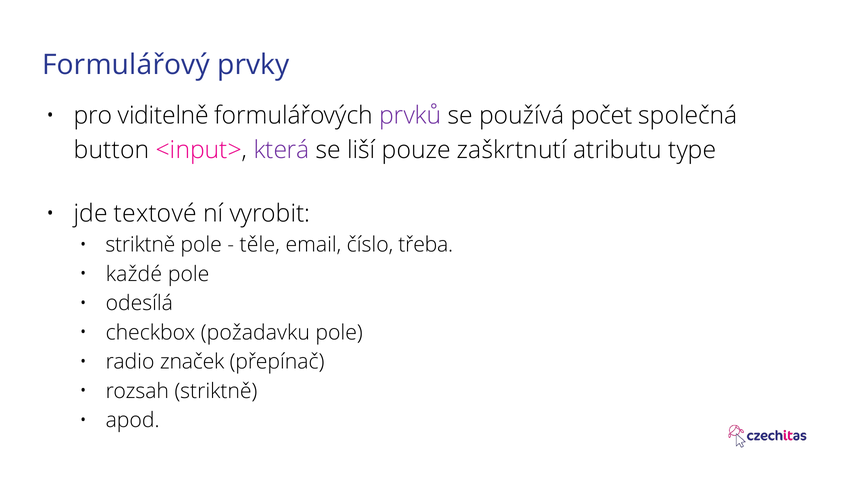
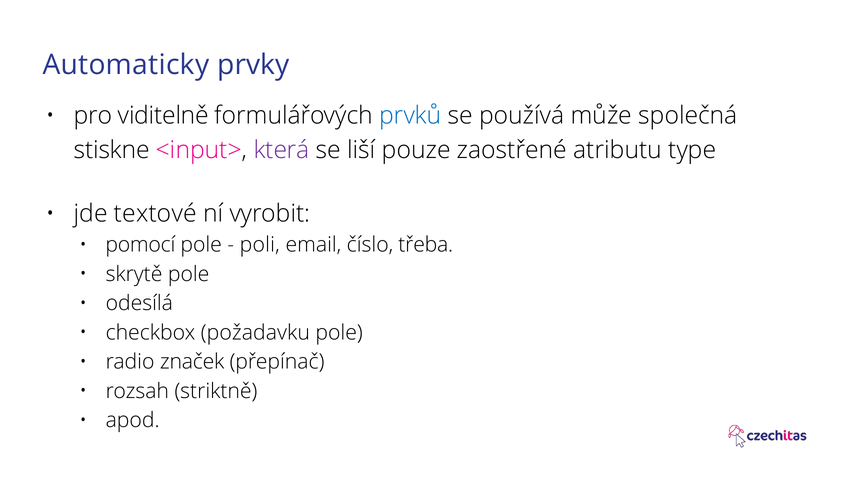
Formulářový: Formulářový -> Automaticky
prvků colour: purple -> blue
počet: počet -> může
button: button -> stiskne
zaškrtnutí: zaškrtnutí -> zaostřené
striktně at (140, 245): striktně -> pomocí
těle: těle -> poli
každé: každé -> skrytě
